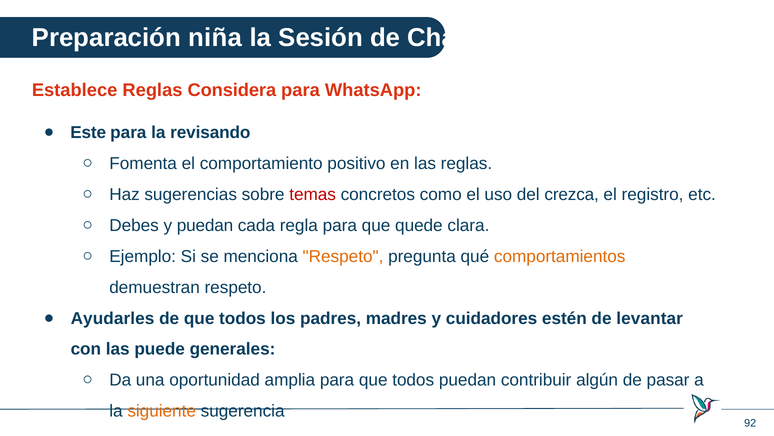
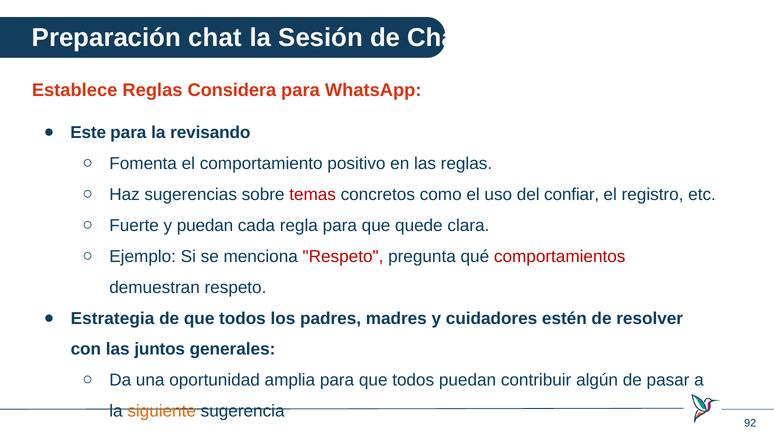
Preparación niña: niña -> chat
crezca: crezca -> confiar
Debes: Debes -> Fuerte
Respeto at (343, 256) colour: orange -> red
comportamientos colour: orange -> red
Ayudarles: Ayudarles -> Estrategia
levantar: levantar -> resolver
puede: puede -> juntos
